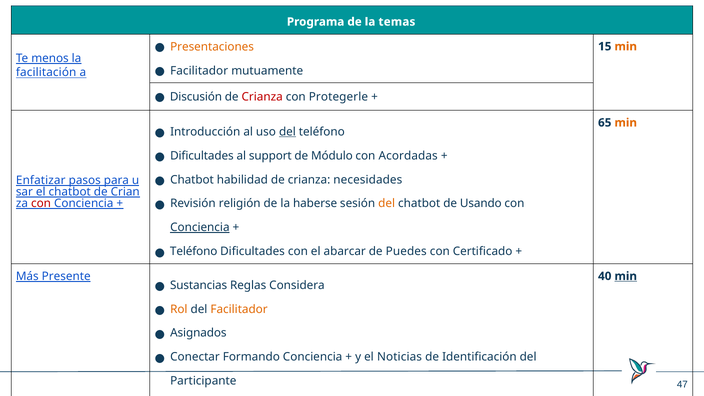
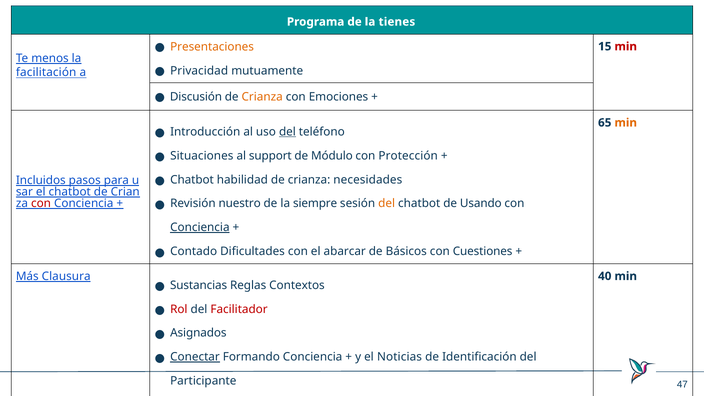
temas: temas -> tienes
min at (626, 46) colour: orange -> red
Facilitador at (199, 71): Facilitador -> Privacidad
Crianza at (262, 97) colour: red -> orange
Protegerle: Protegerle -> Emociones
Dificultades at (202, 156): Dificultades -> Situaciones
Acordadas: Acordadas -> Protección
Enfatizar: Enfatizar -> Incluidos
religión: religión -> nuestro
haberse: haberse -> siempre
Teléfono at (194, 251): Teléfono -> Contado
Puedes: Puedes -> Básicos
Certificado: Certificado -> Cuestiones
Presente: Presente -> Clausura
min at (626, 276) underline: present -> none
Considera: Considera -> Contextos
Rol colour: orange -> red
Facilitador at (239, 309) colour: orange -> red
Conectar underline: none -> present
